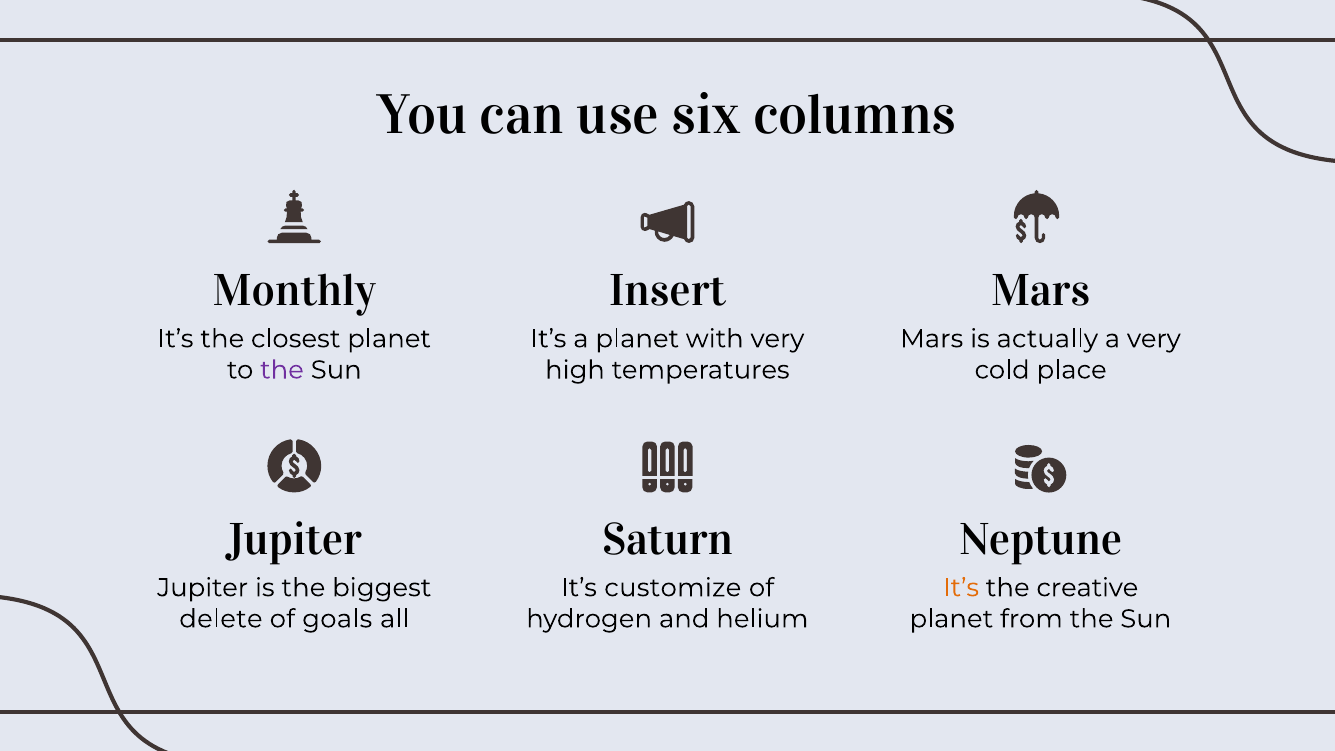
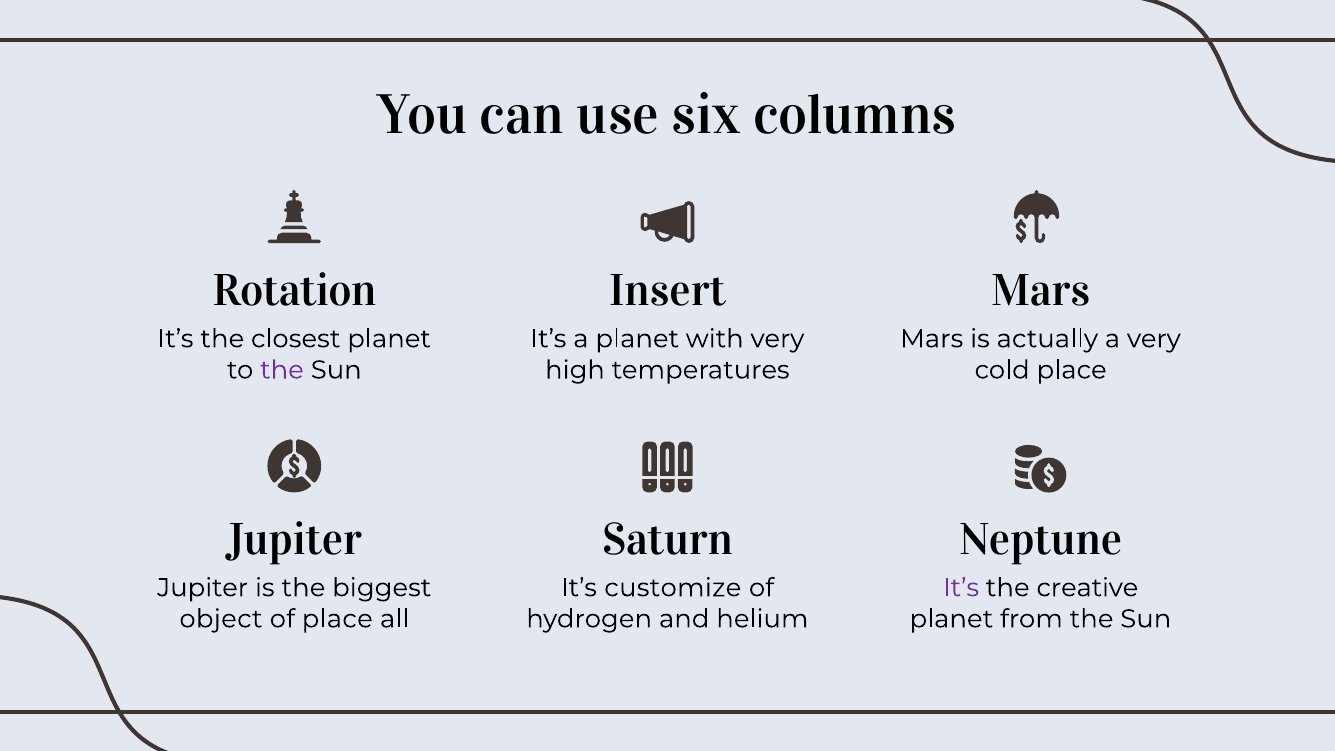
Monthly: Monthly -> Rotation
It’s at (961, 588) colour: orange -> purple
delete: delete -> object
of goals: goals -> place
